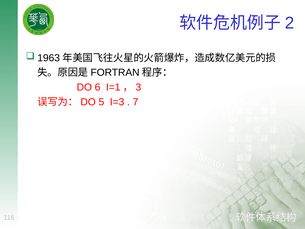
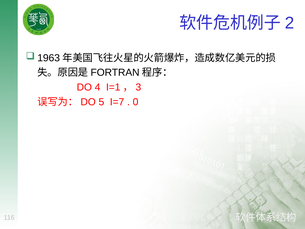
6: 6 -> 4
I=3: I=3 -> I=7
7: 7 -> 0
